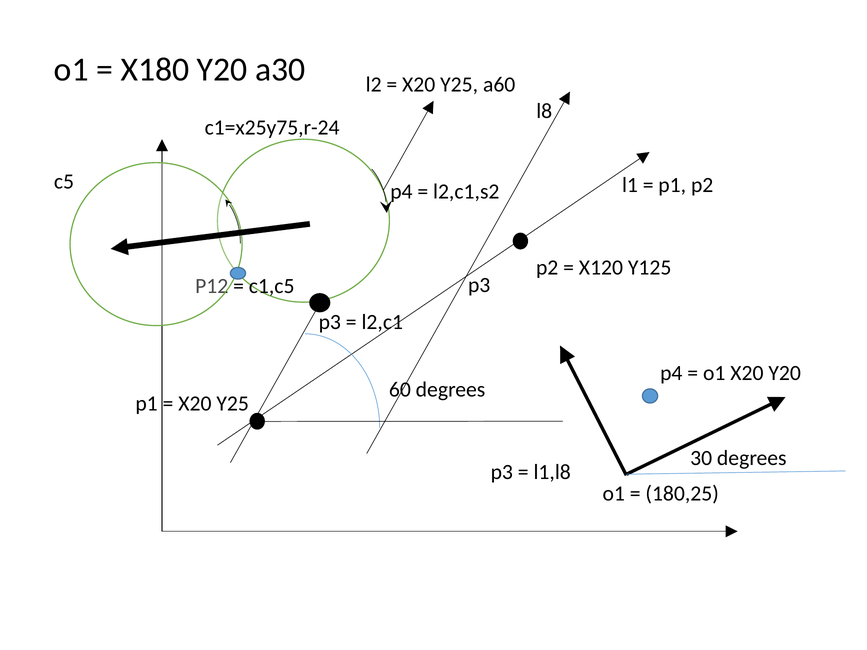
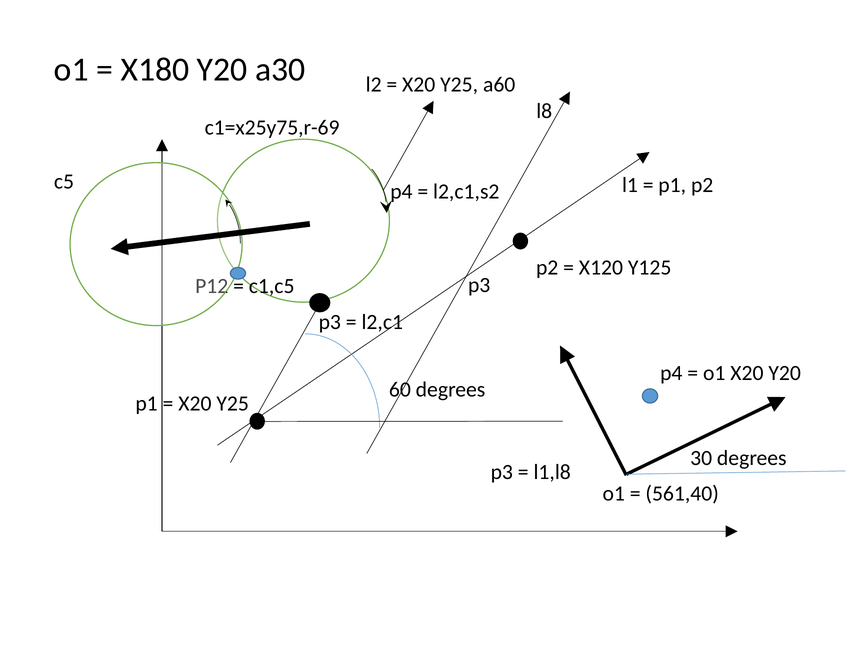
c1=x25y75,r-24: c1=x25y75,r-24 -> c1=x25y75,r-69
180,25: 180,25 -> 561,40
